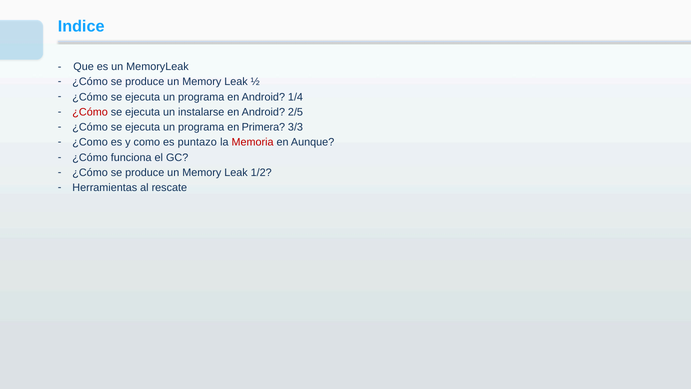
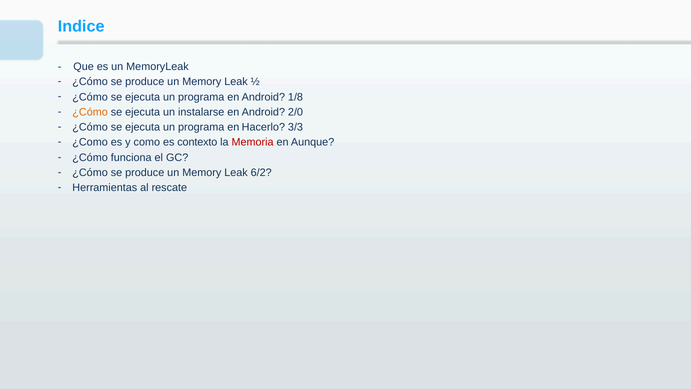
1/4: 1/4 -> 1/8
¿Cómo at (90, 112) colour: red -> orange
2/5: 2/5 -> 2/0
Primera: Primera -> Hacerlo
puntazo: puntazo -> contexto
1/2: 1/2 -> 6/2
